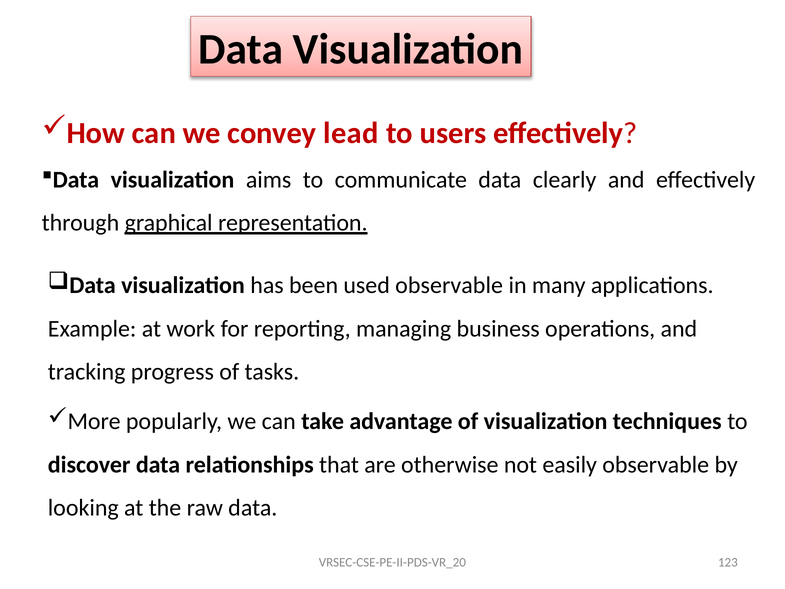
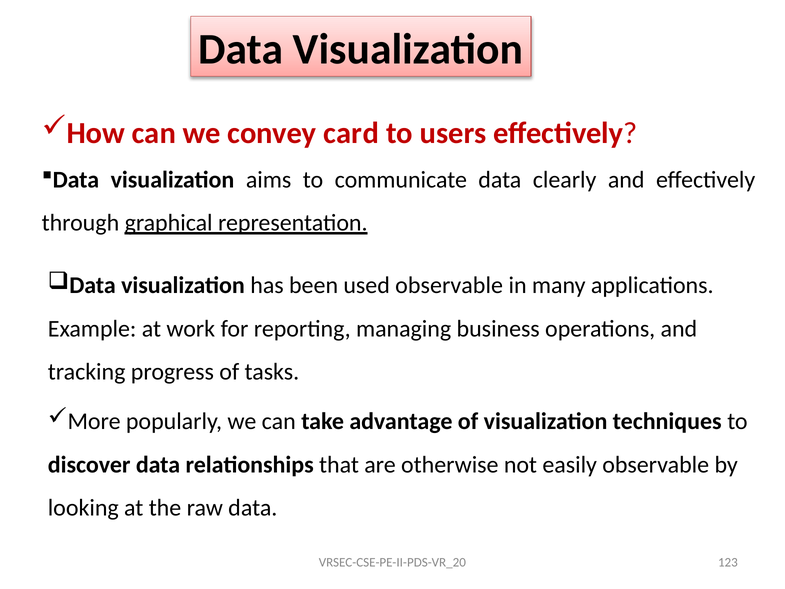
lead: lead -> card
